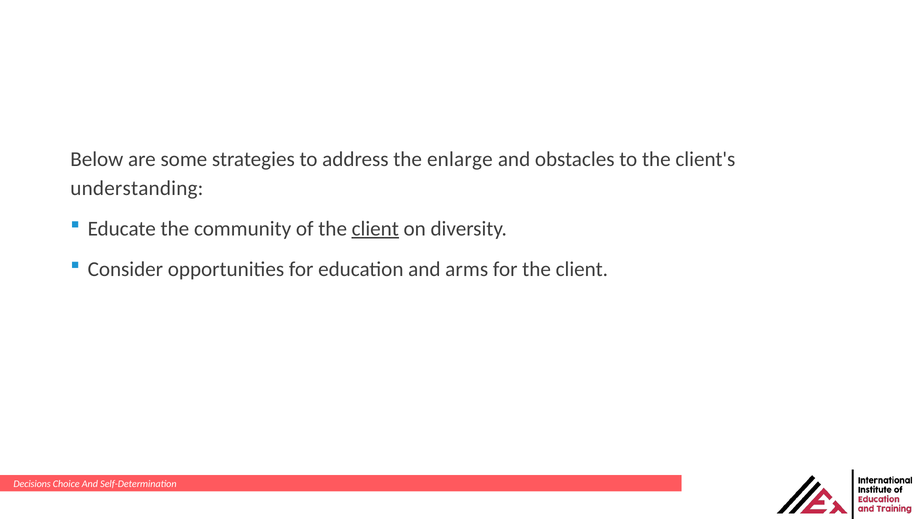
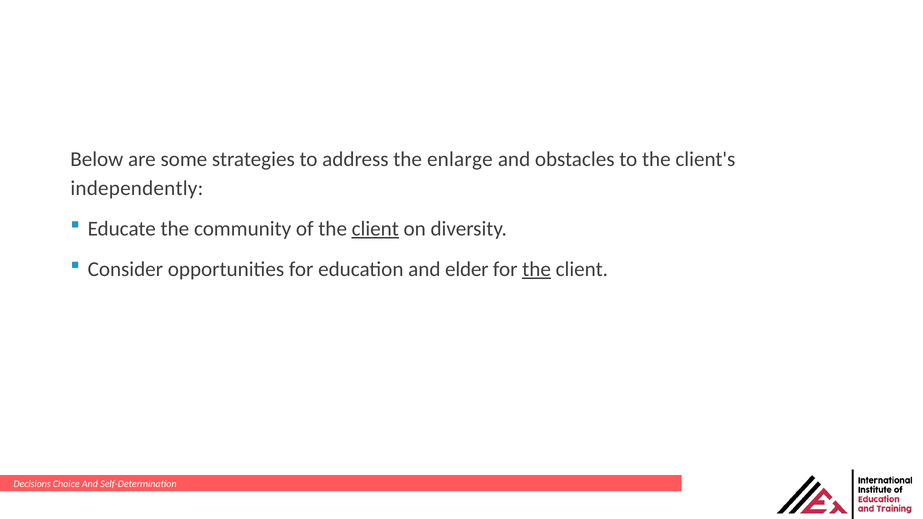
understanding: understanding -> independently
arms: arms -> elder
the at (537, 269) underline: none -> present
